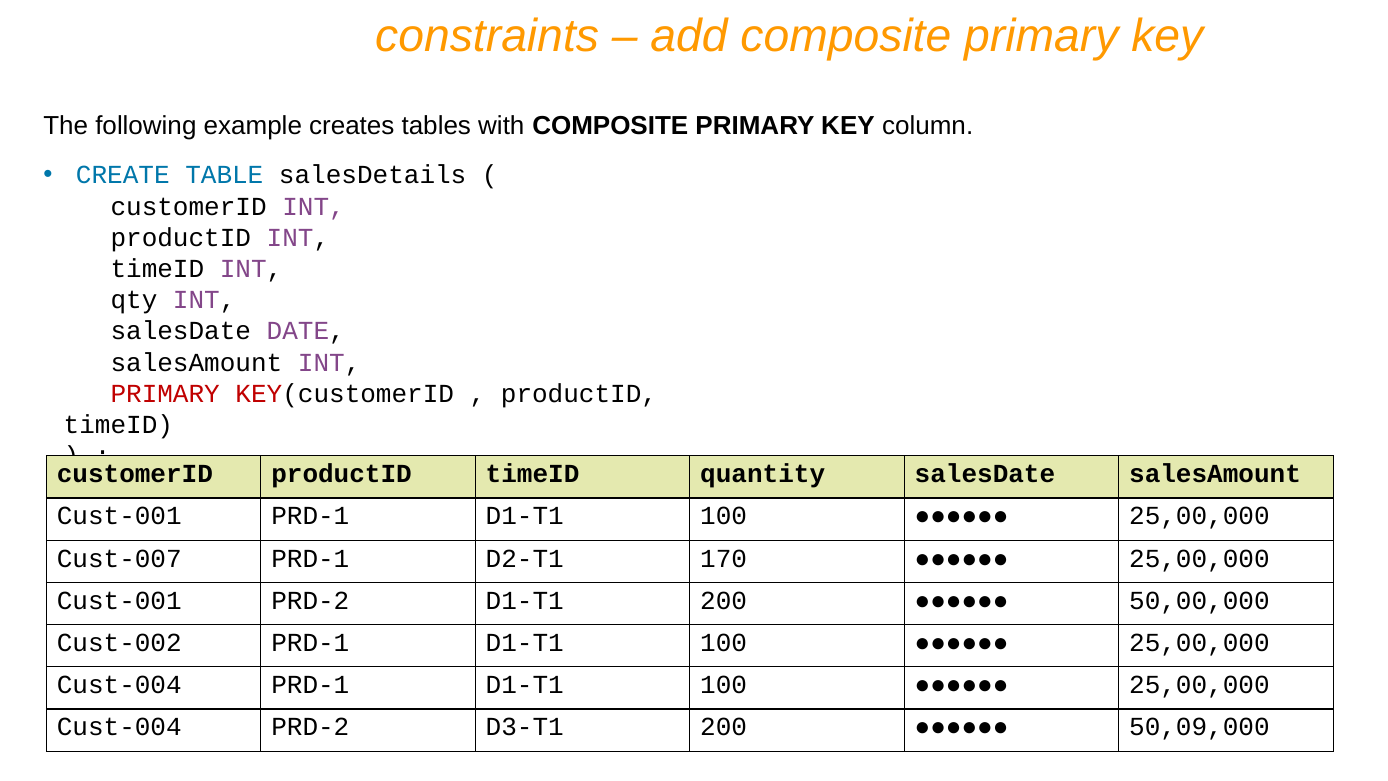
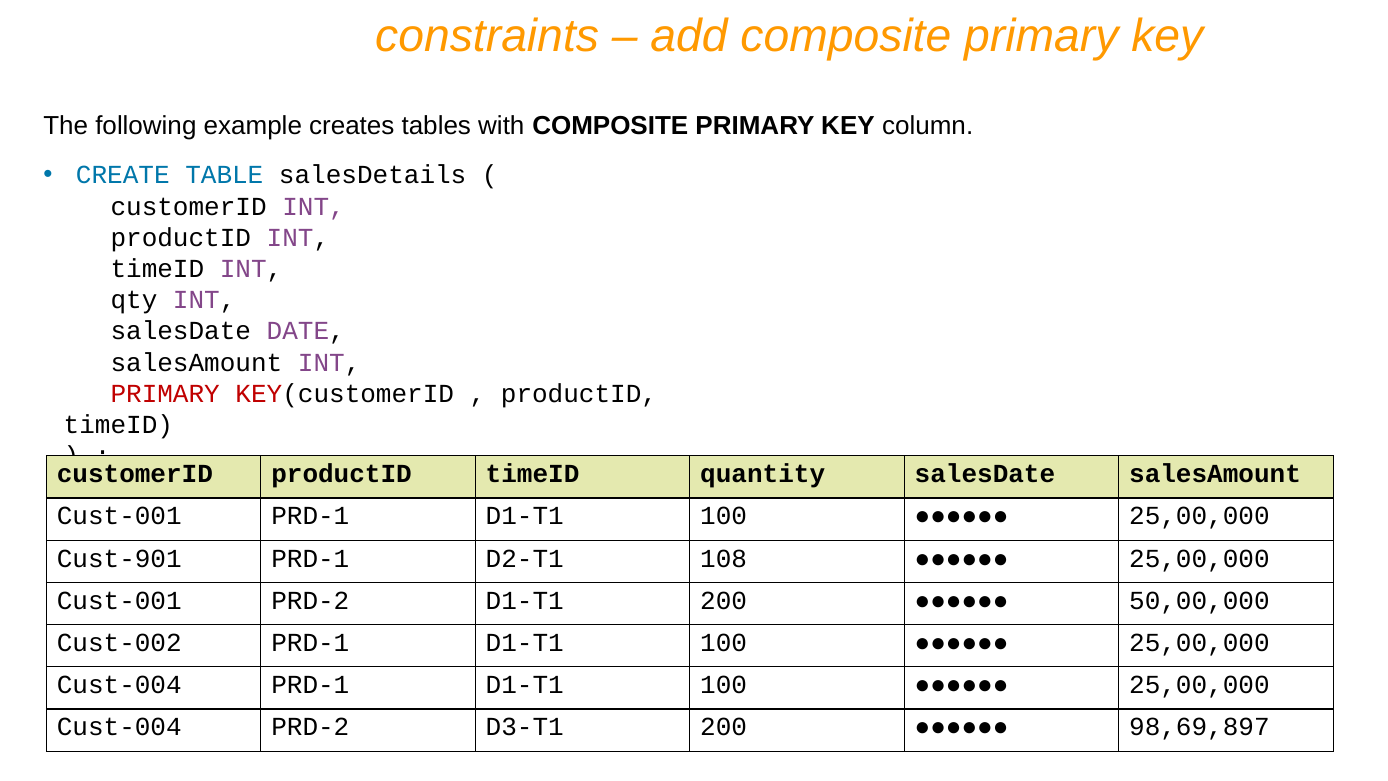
Cust-007: Cust-007 -> Cust-901
170: 170 -> 108
50,09,000: 50,09,000 -> 98,69,897
